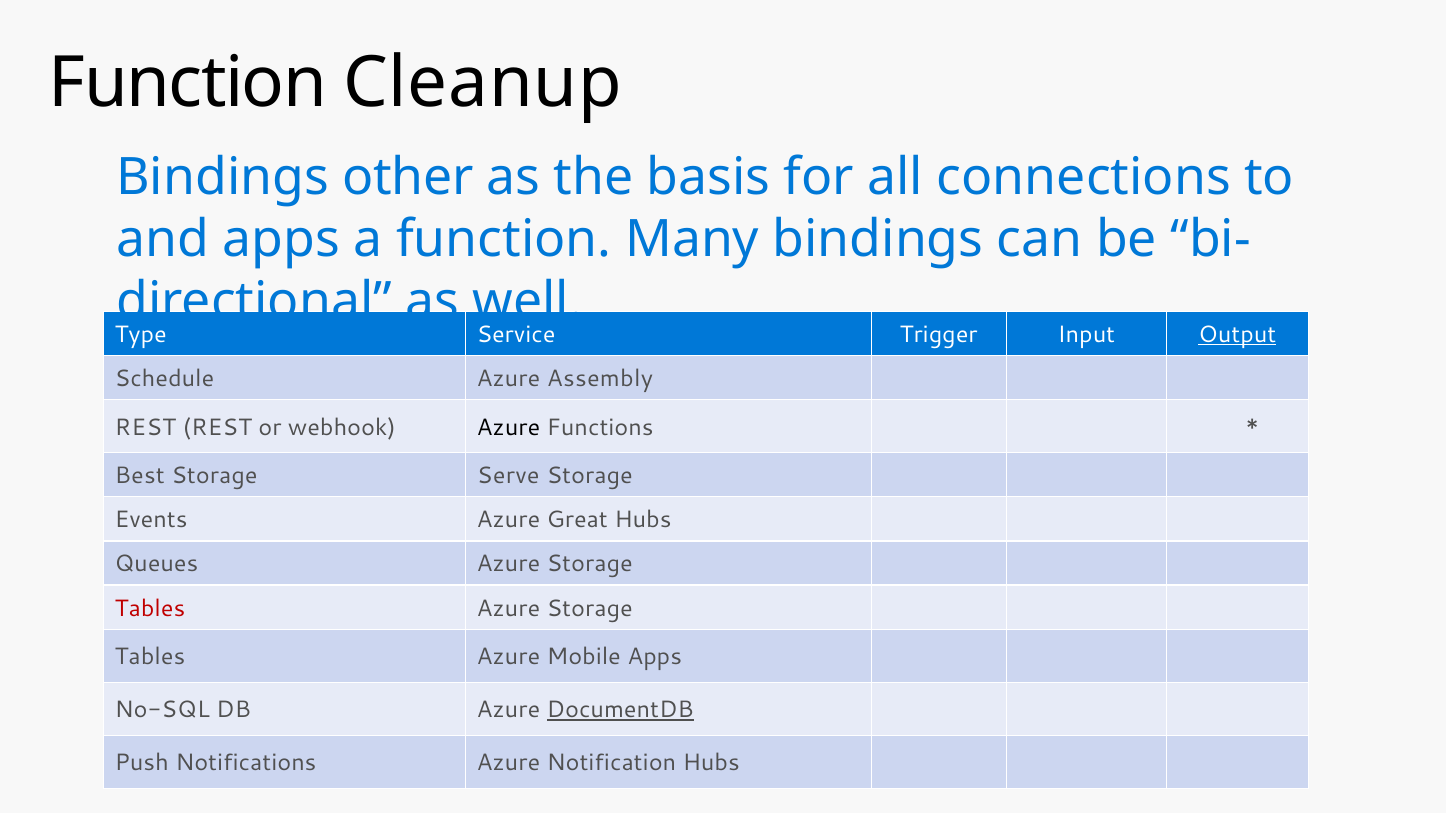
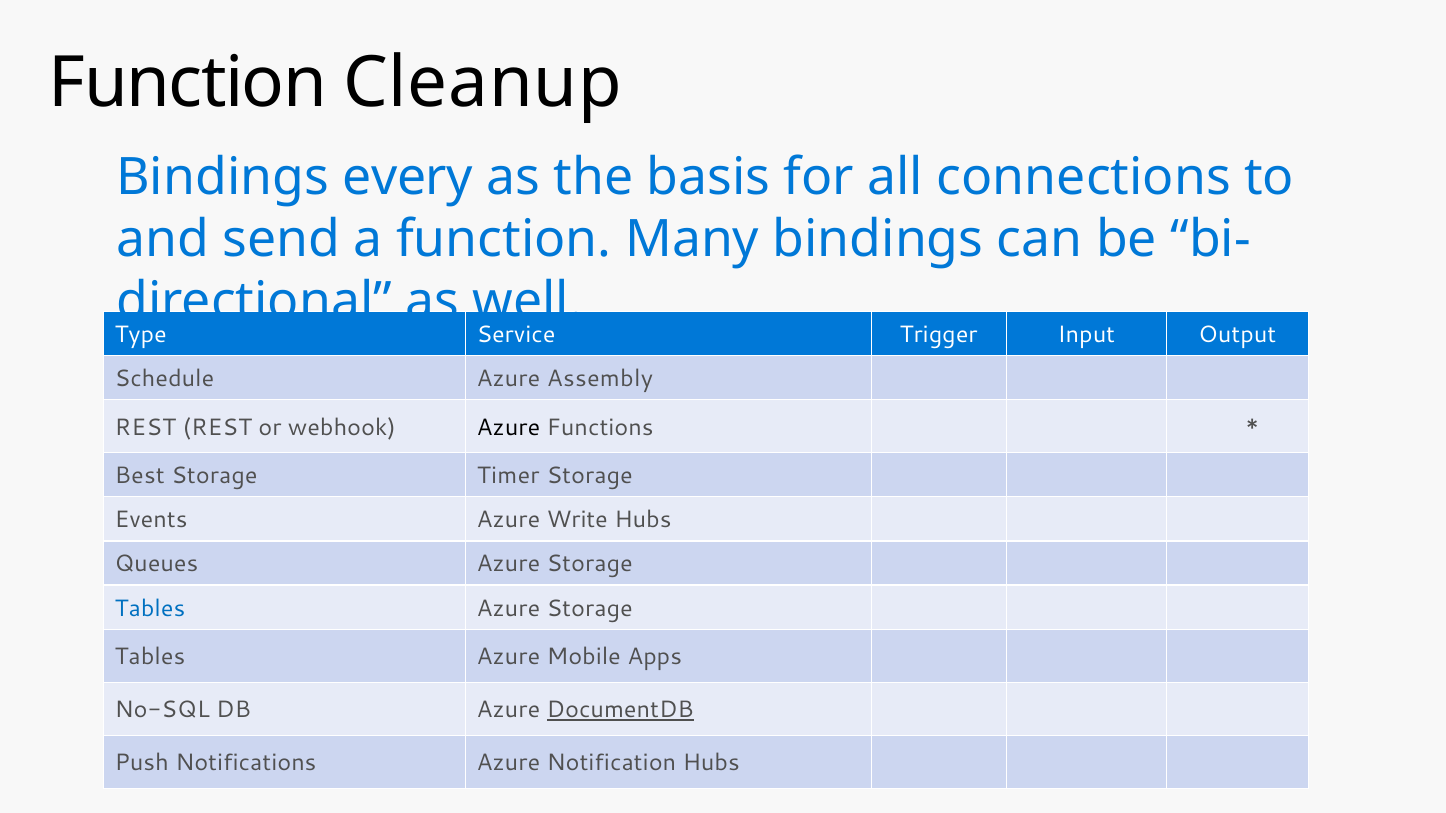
other: other -> every
and apps: apps -> send
Output underline: present -> none
Serve: Serve -> Timer
Great: Great -> Write
Tables at (150, 609) colour: red -> blue
